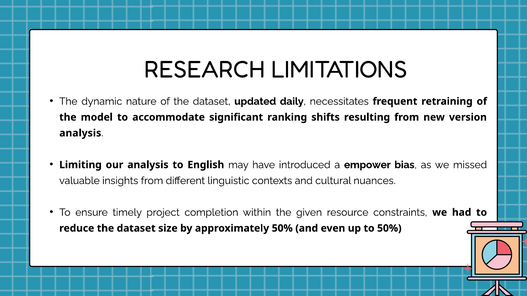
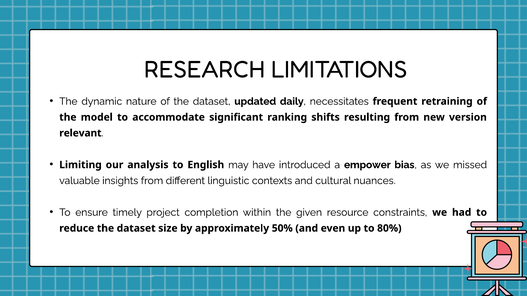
analysis at (80, 133): analysis -> relevant
to 50%: 50% -> 80%
